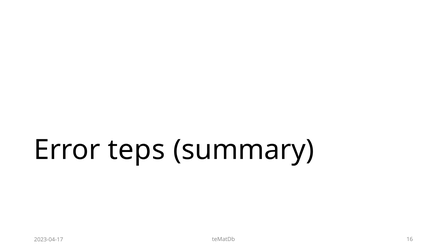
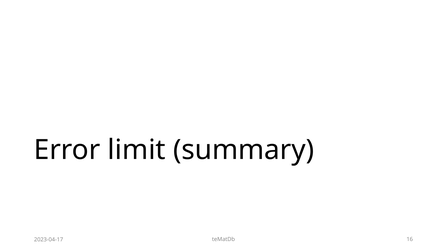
teps: teps -> limit
